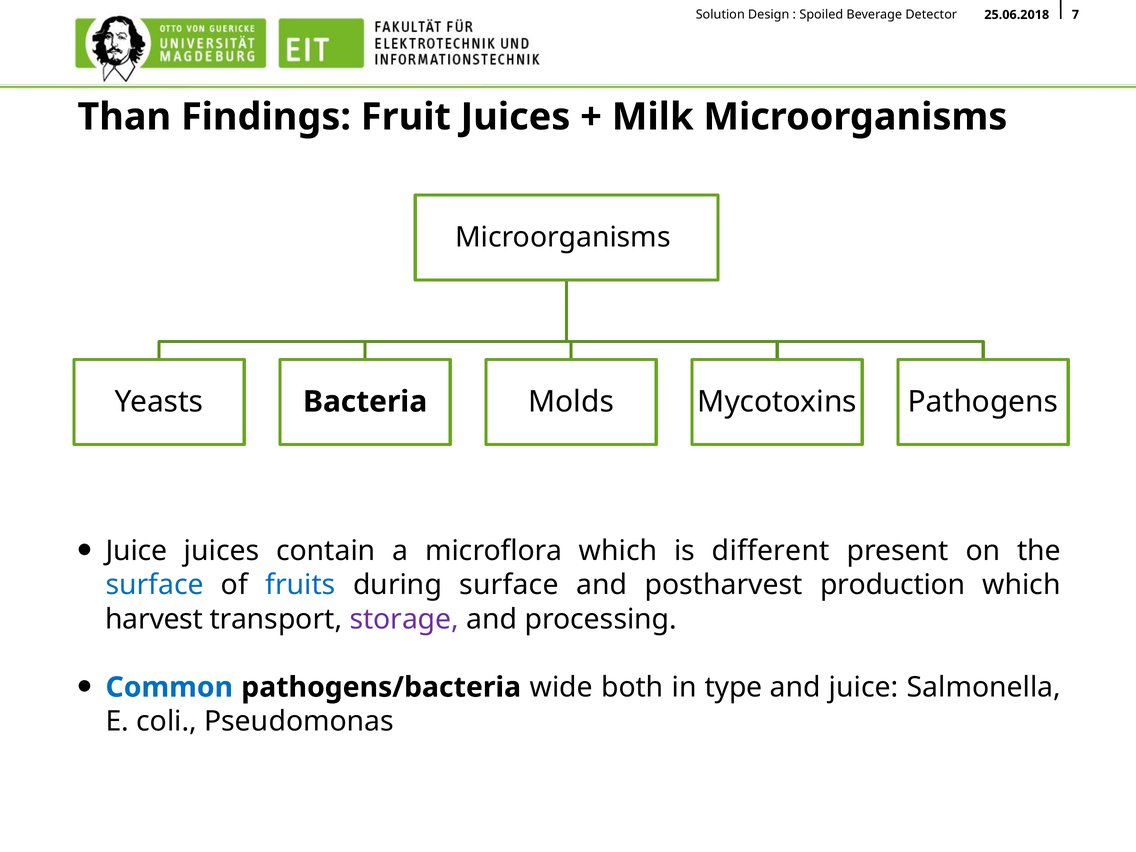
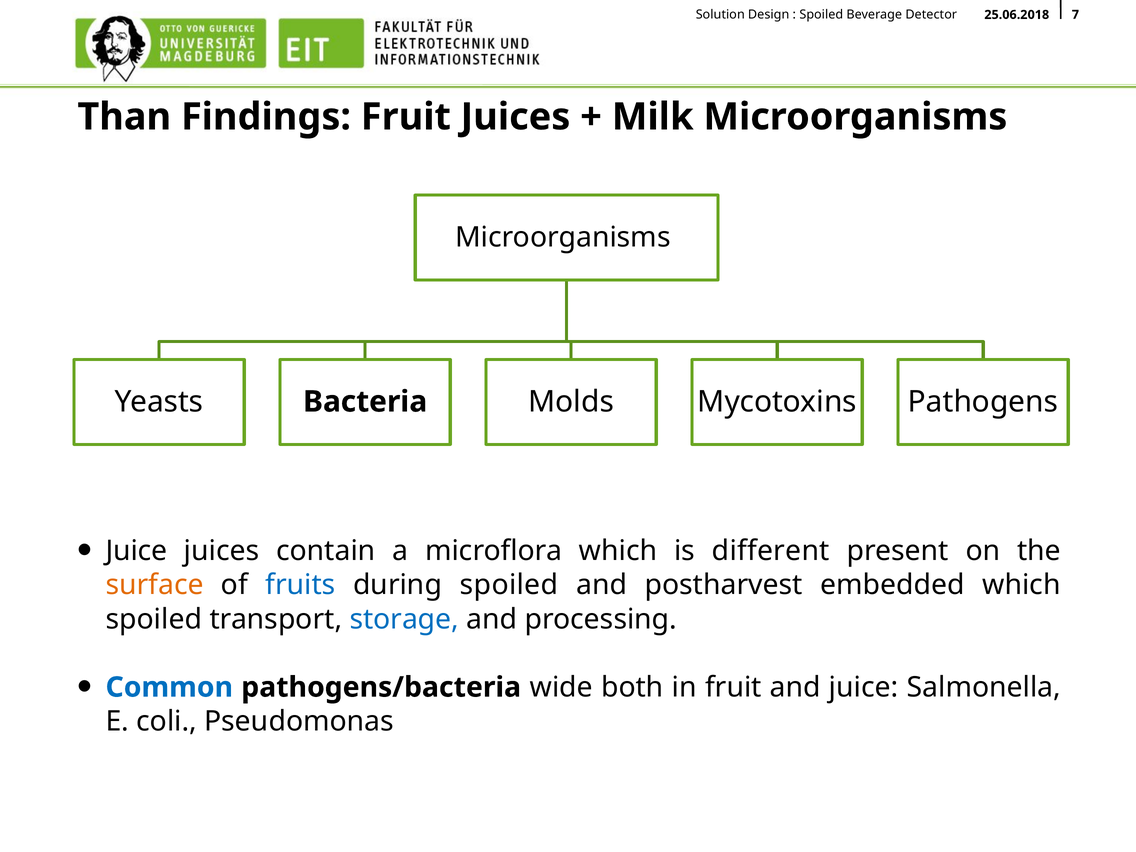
surface at (155, 585) colour: blue -> orange
during surface: surface -> spoiled
production: production -> embedded
harvest at (154, 619): harvest -> spoiled
storage colour: purple -> blue
in type: type -> fruit
